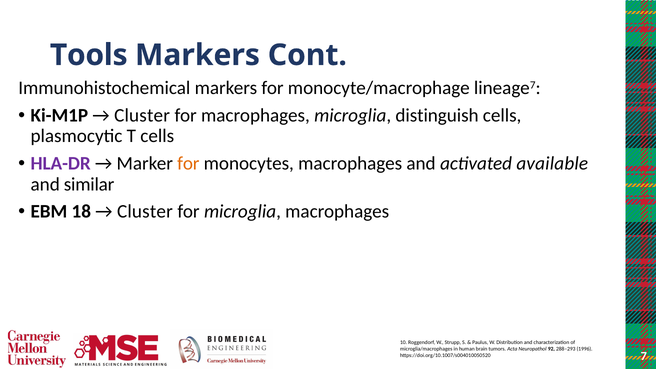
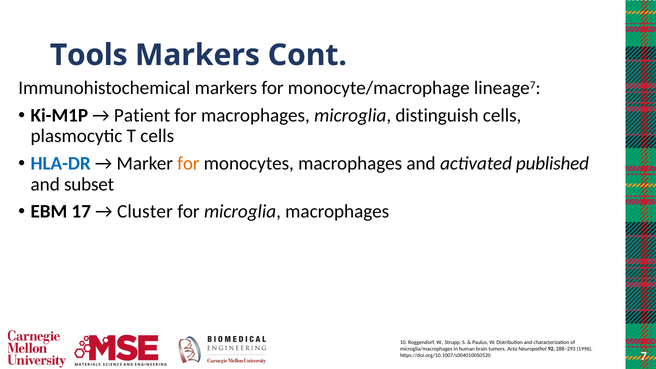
Cluster at (142, 115): Cluster -> Patient
HLA-DR colour: purple -> blue
available: available -> published
similar: similar -> subset
18: 18 -> 17
